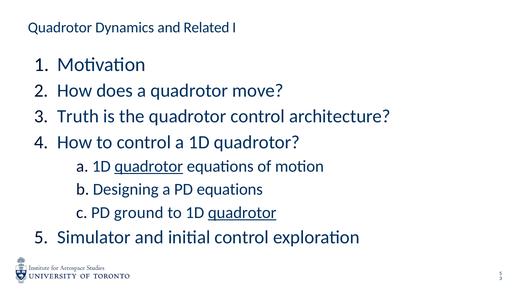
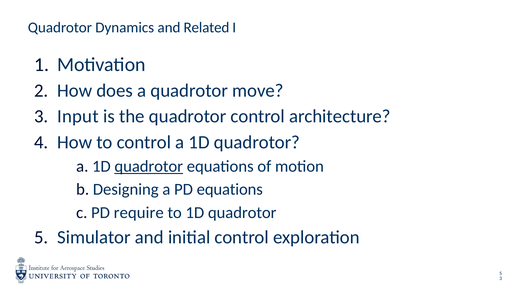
Truth: Truth -> Input
ground: ground -> require
quadrotor at (242, 213) underline: present -> none
